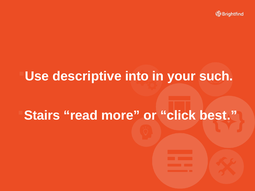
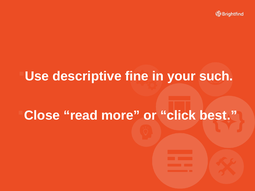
into: into -> fine
Stairs: Stairs -> Close
